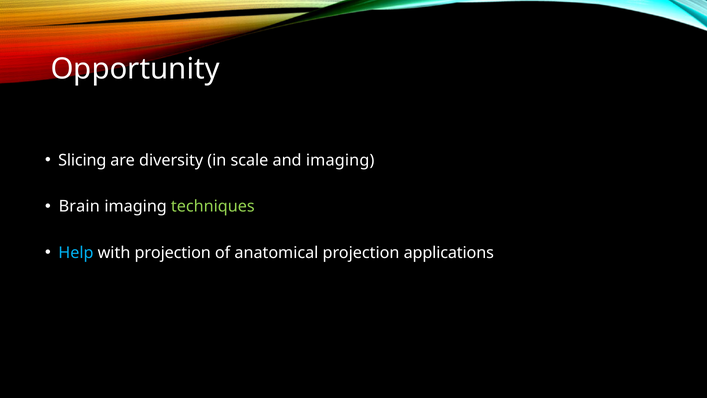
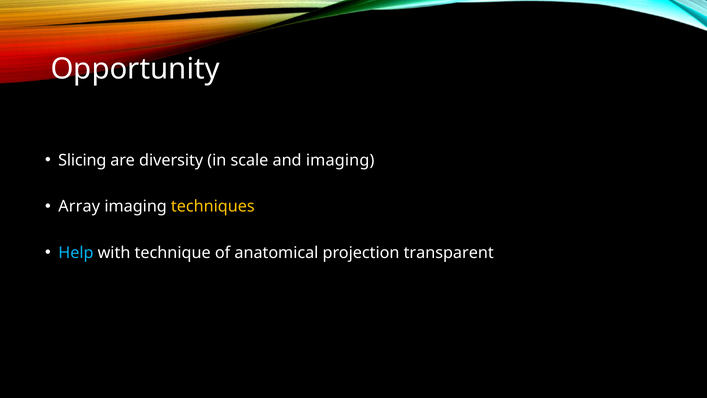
Brain: Brain -> Array
techniques colour: light green -> yellow
with projection: projection -> technique
applications: applications -> transparent
